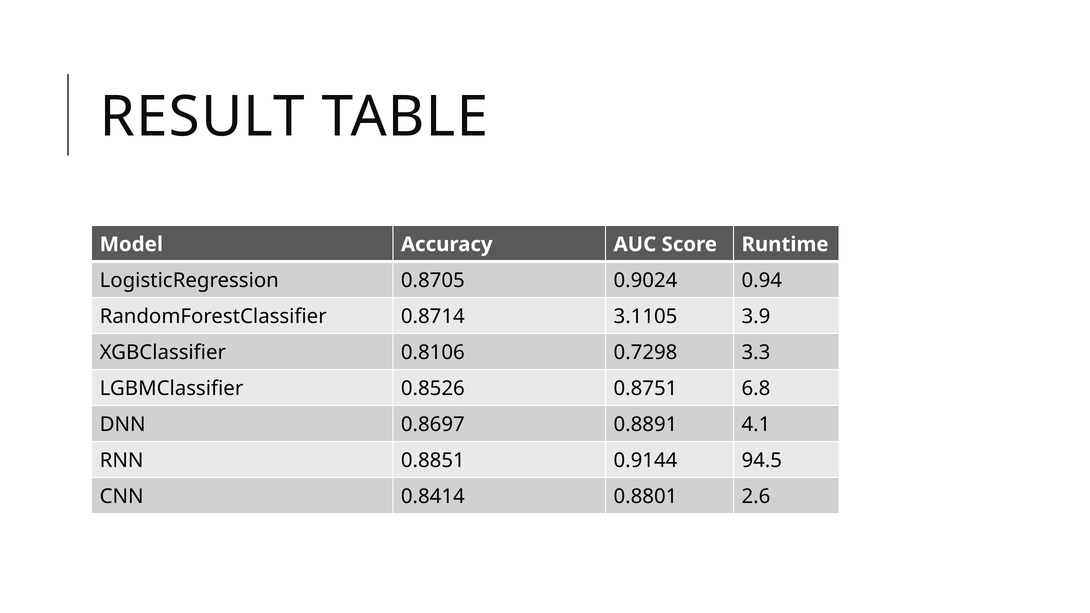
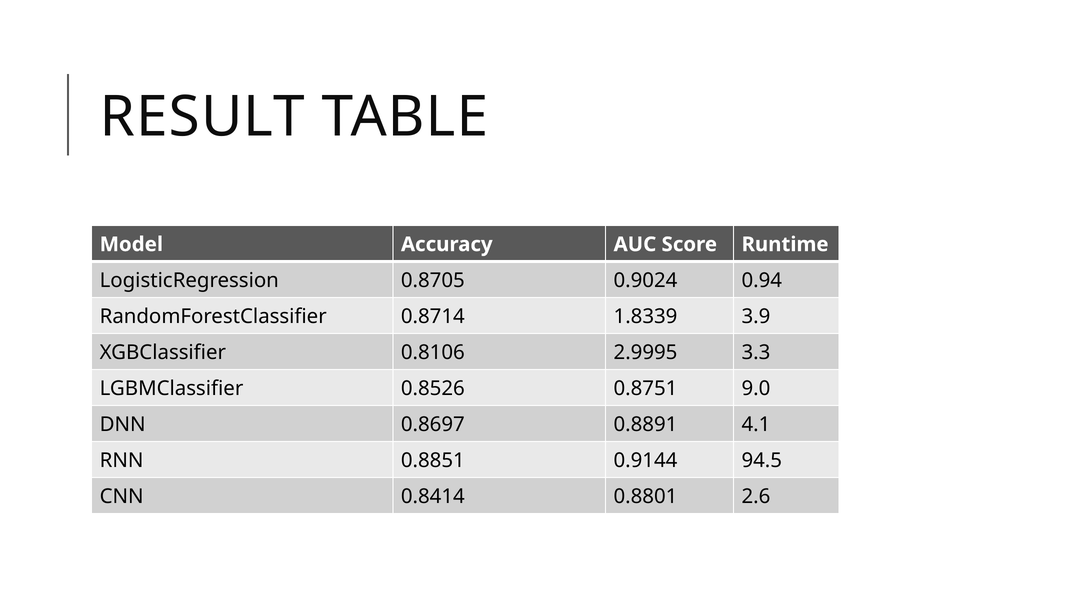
3.1105: 3.1105 -> 1.8339
0.7298: 0.7298 -> 2.9995
6.8: 6.8 -> 9.0
